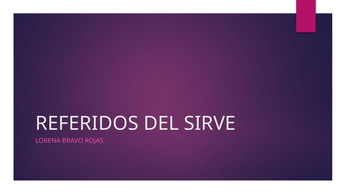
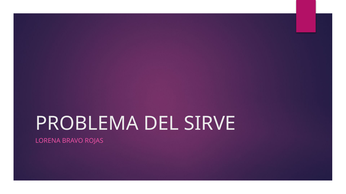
REFERIDOS: REFERIDOS -> PROBLEMA
